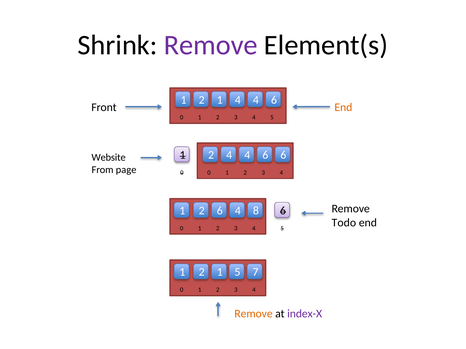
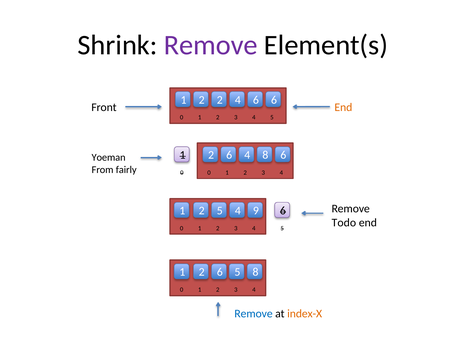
1 2 1: 1 -> 2
4 at (256, 100): 4 -> 6
4 at (229, 155): 4 -> 6
6 at (265, 155): 6 -> 8
Website: Website -> Yoeman
page: page -> fairly
2 6: 6 -> 5
8: 8 -> 9
1 at (220, 273): 1 -> 6
5 7: 7 -> 8
Remove at (254, 314) colour: orange -> blue
index-X colour: purple -> orange
